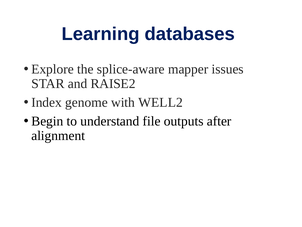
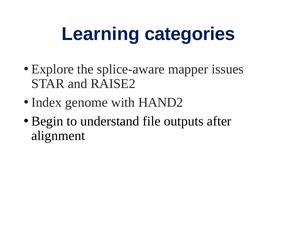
databases: databases -> categories
WELL2: WELL2 -> HAND2
